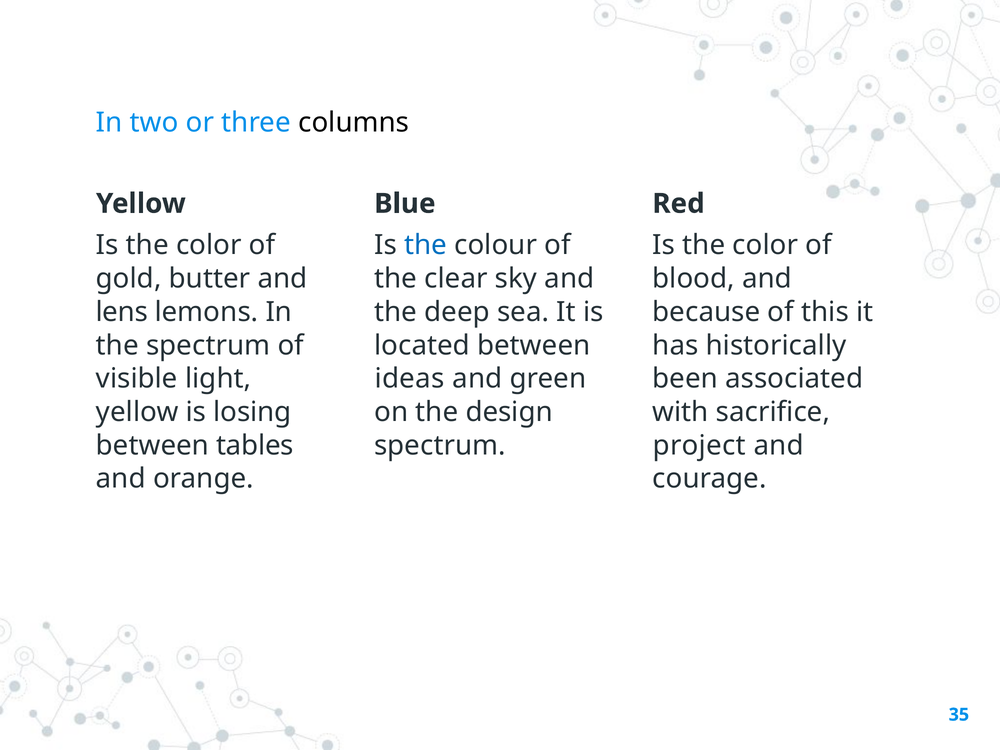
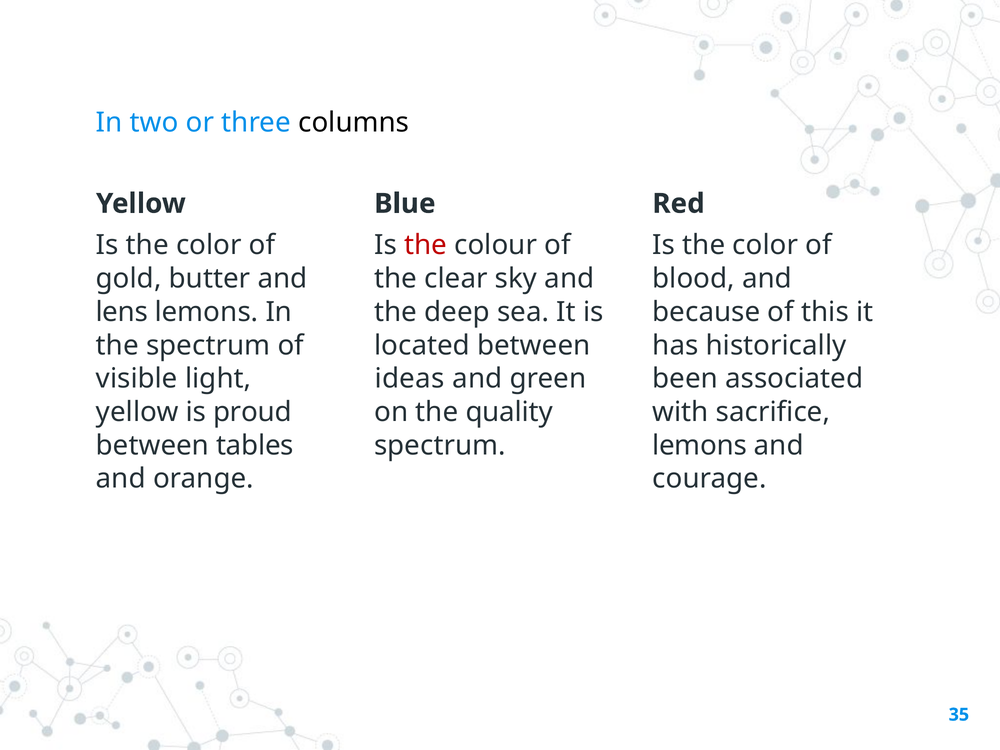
the at (426, 245) colour: blue -> red
losing: losing -> proud
design: design -> quality
project at (699, 445): project -> lemons
